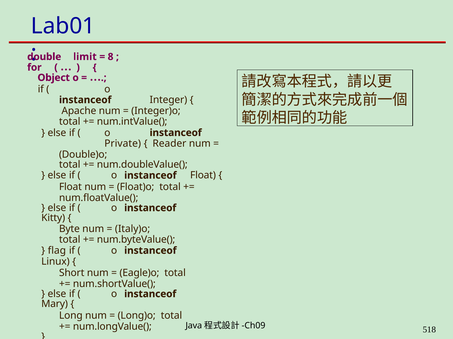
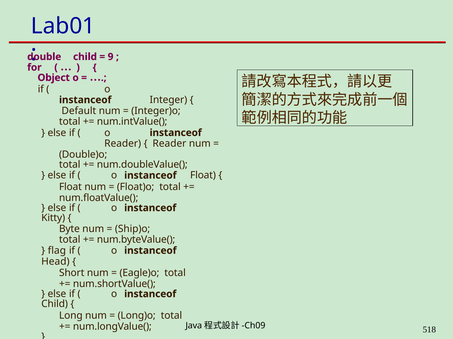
limit at (85, 57): limit -> child
8: 8 -> 9
Apache: Apache -> Default
Private at (123, 144): Private -> Reader
Italy)o: Italy)o -> Ship)o
Linux: Linux -> Head
Mary at (55, 305): Mary -> Child
